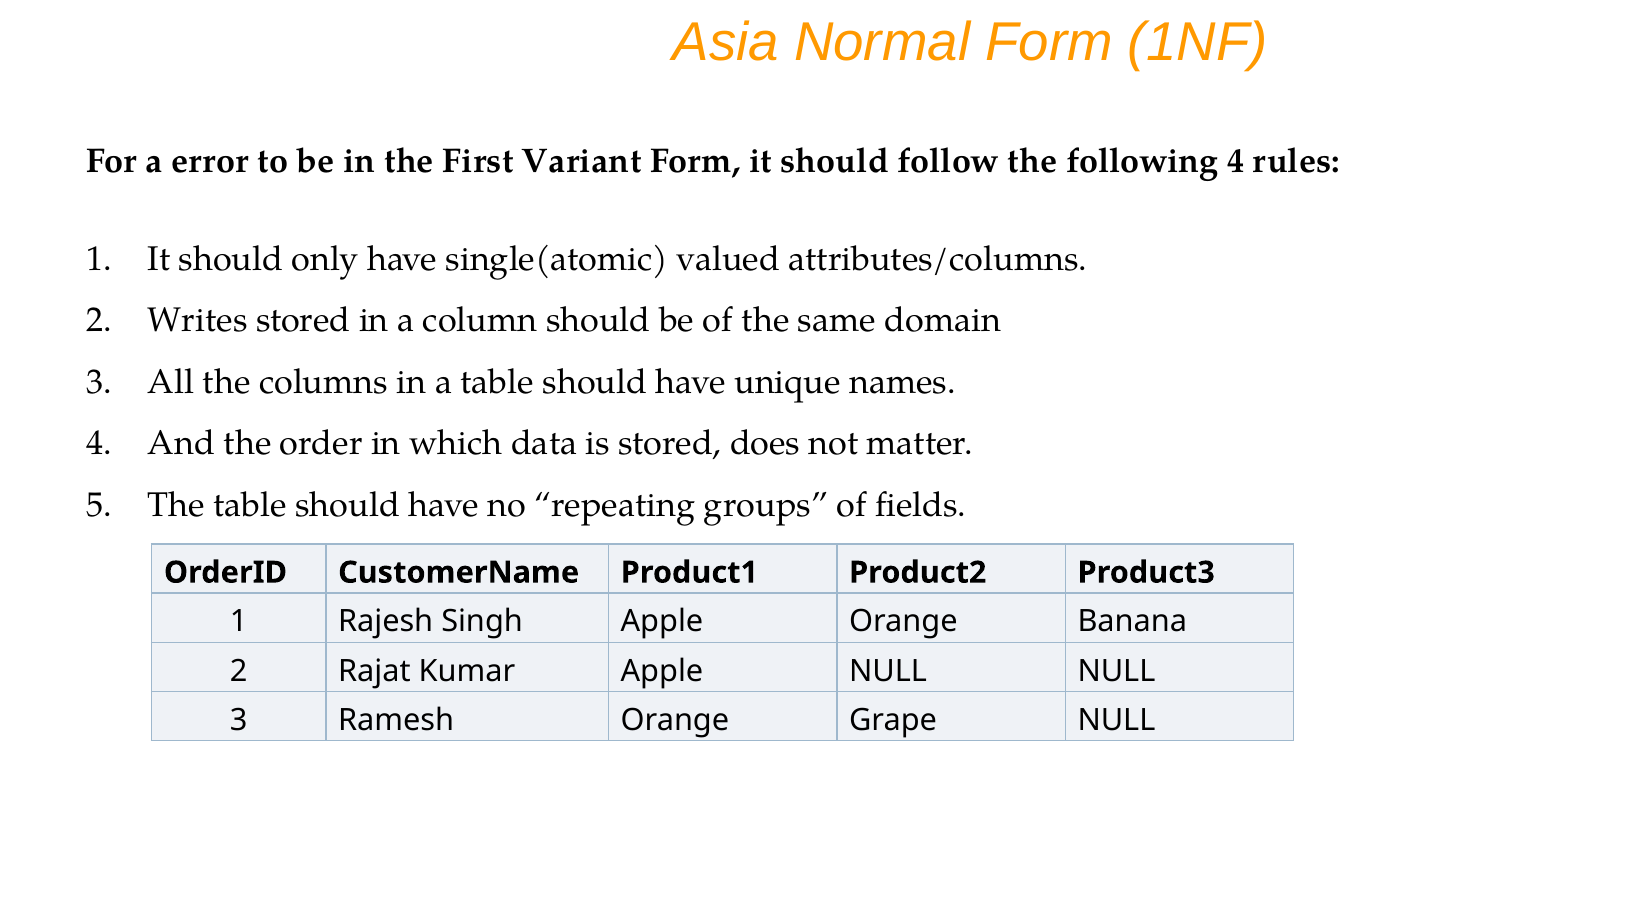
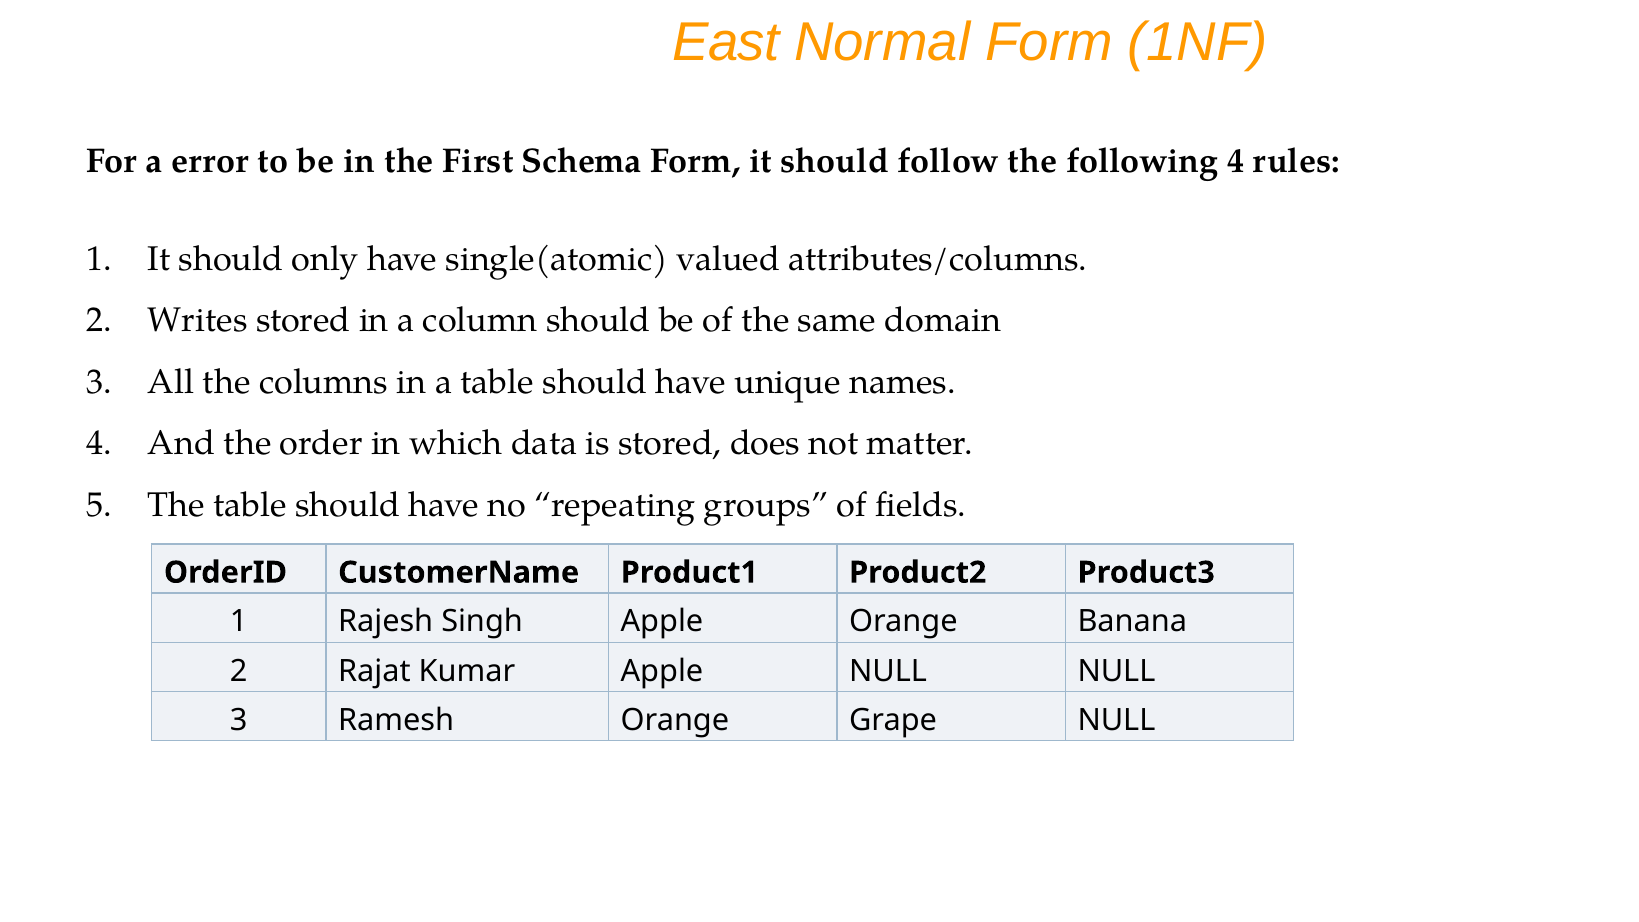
Asia: Asia -> East
Variant: Variant -> Schema
